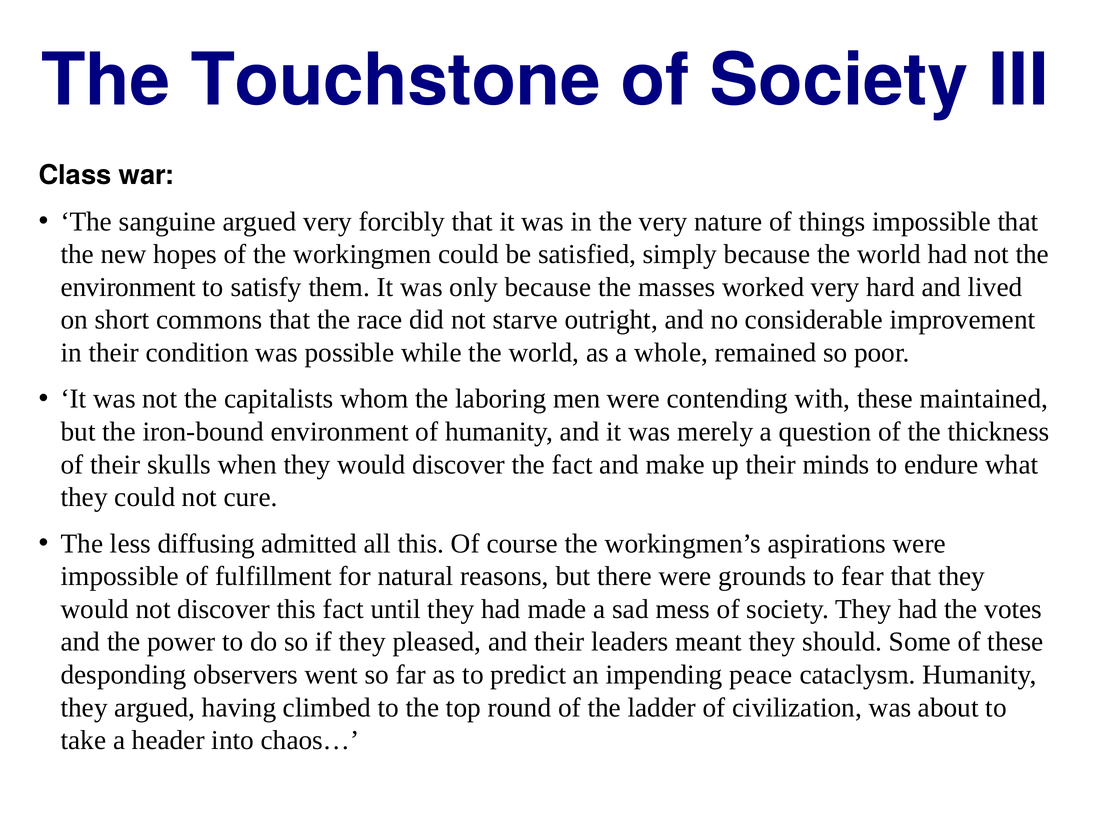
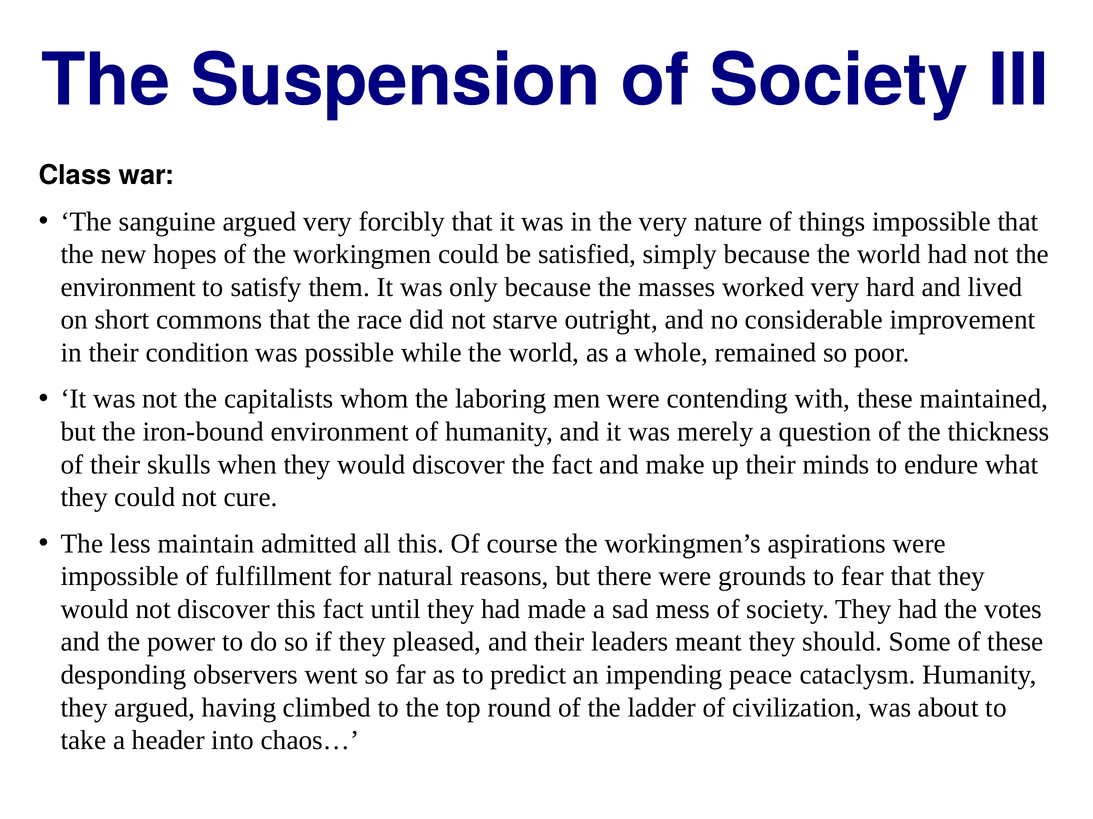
Touchstone: Touchstone -> Suspension
diffusing: diffusing -> maintain
